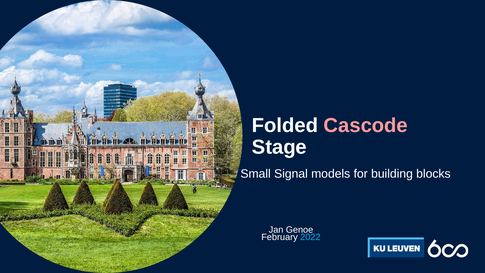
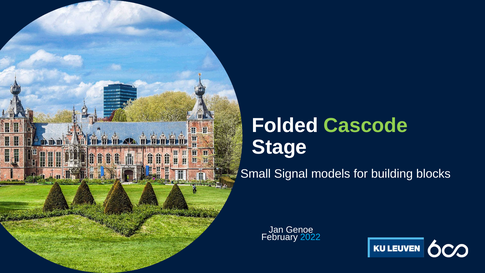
Cascode colour: pink -> light green
